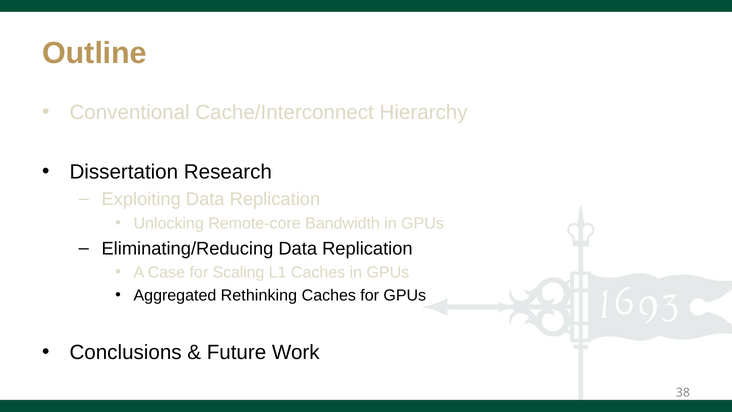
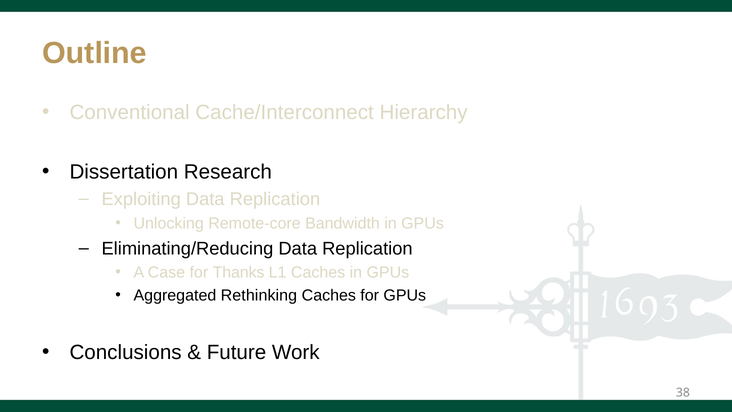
Scaling: Scaling -> Thanks
